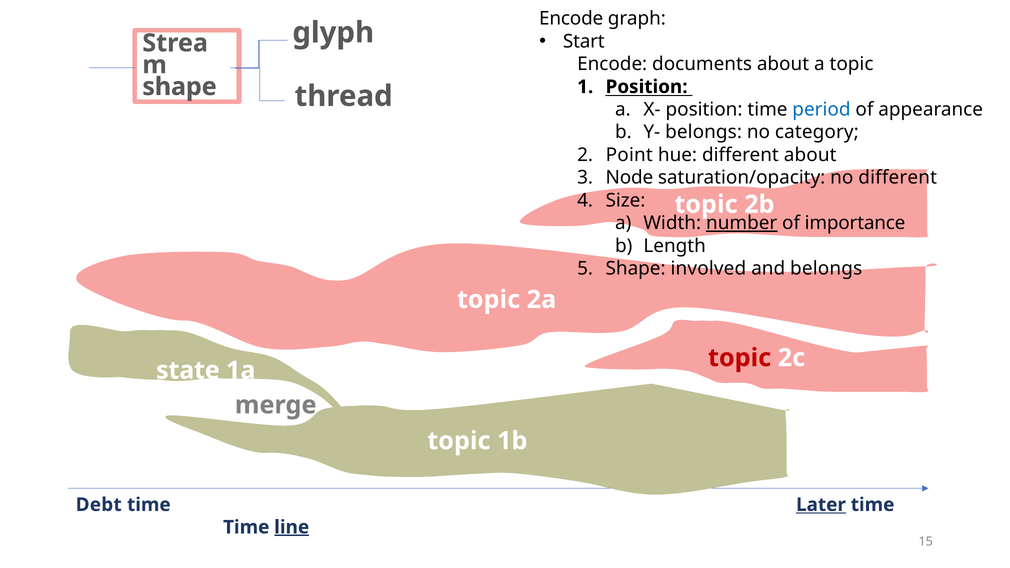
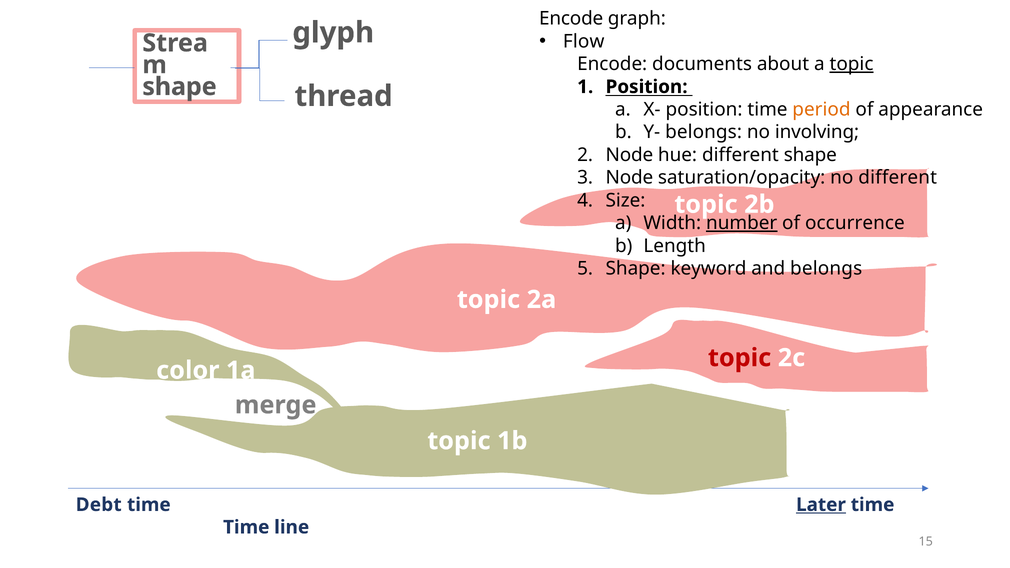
Start: Start -> Flow
topic at (852, 64) underline: none -> present
period colour: blue -> orange
category: category -> involving
Point at (629, 155): Point -> Node
different about: about -> shape
importance: importance -> occurrence
involved: involved -> keyword
state: state -> color
line underline: present -> none
